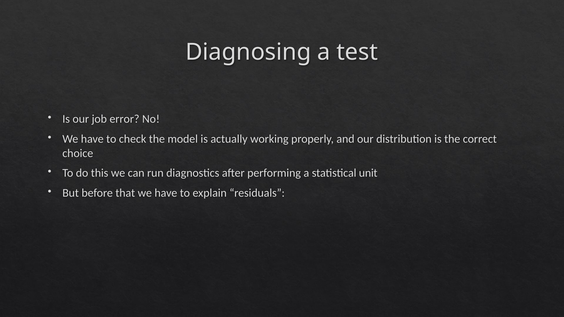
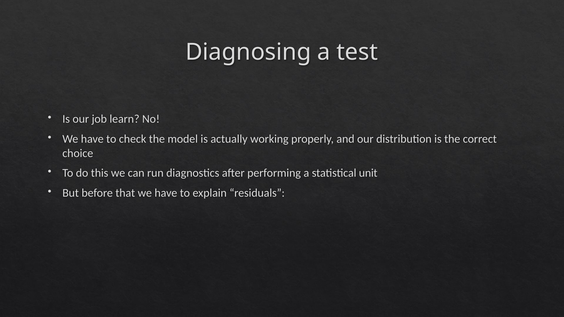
error: error -> learn
